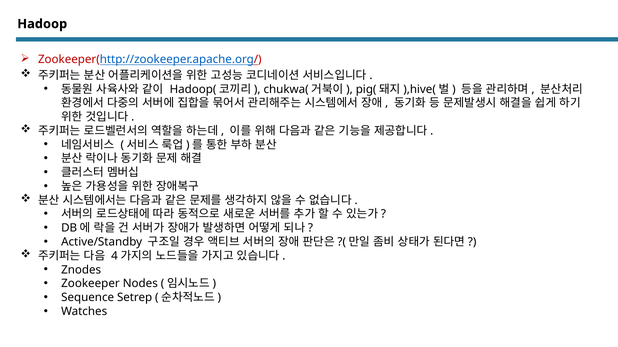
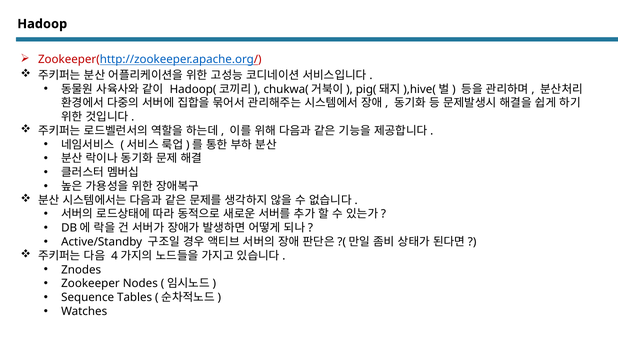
Setrep: Setrep -> Tables
